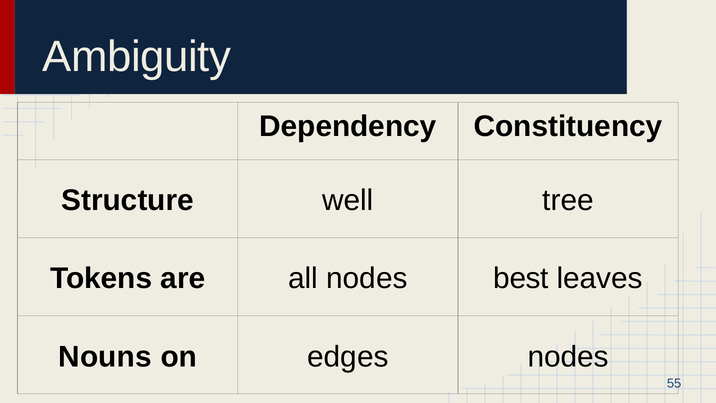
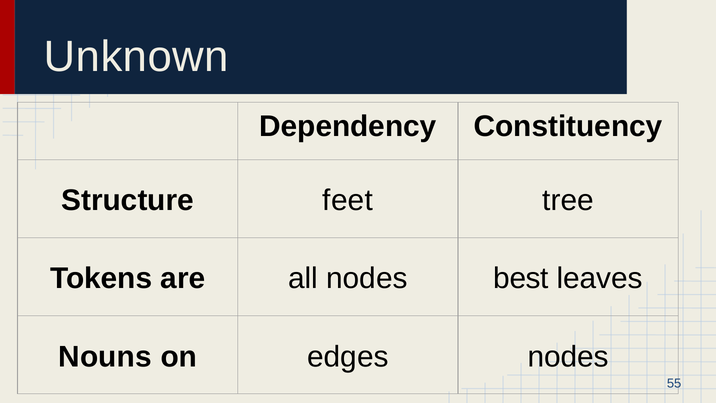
Ambiguity: Ambiguity -> Unknown
well: well -> feet
